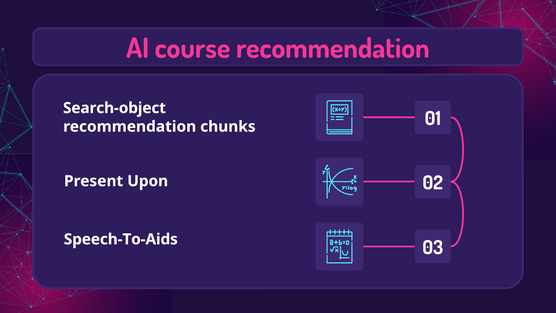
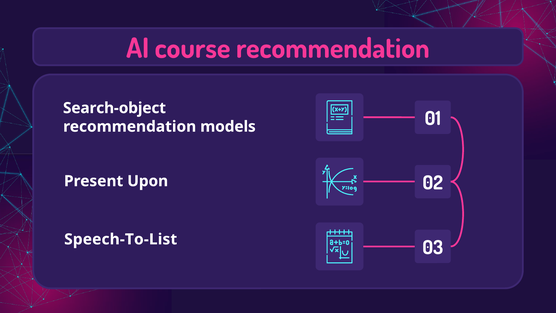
chunks: chunks -> models
Speech-To-Aids: Speech-To-Aids -> Speech-To-List
